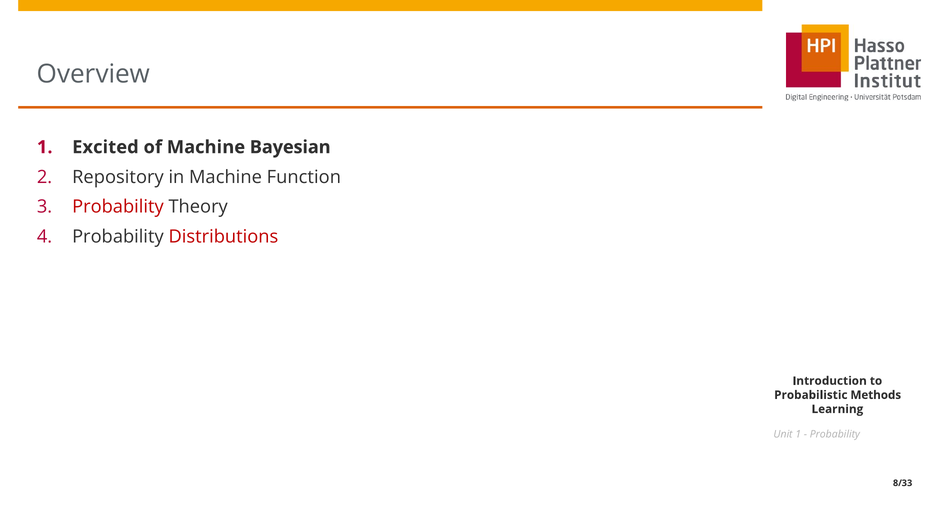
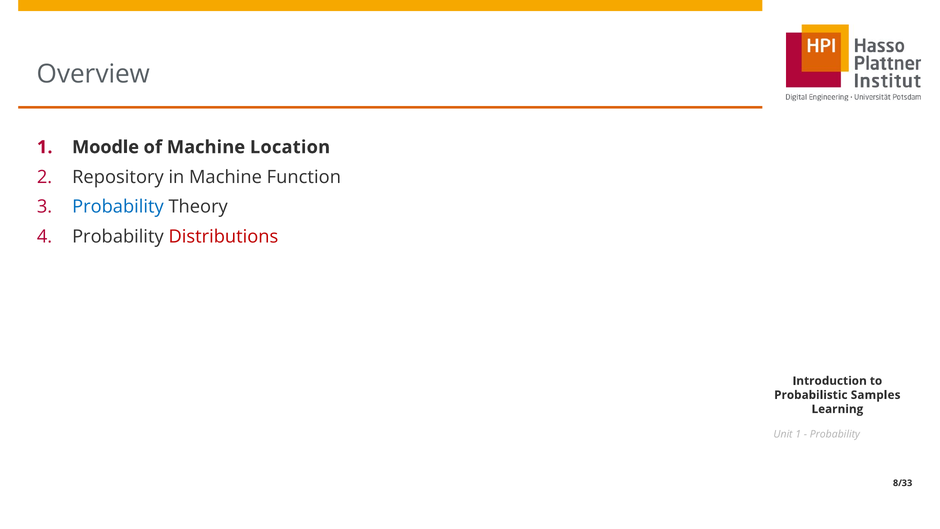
Excited: Excited -> Moodle
Bayesian: Bayesian -> Location
Probability at (118, 207) colour: red -> blue
Methods: Methods -> Samples
